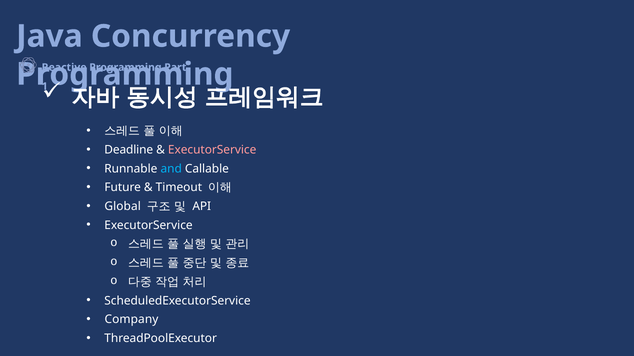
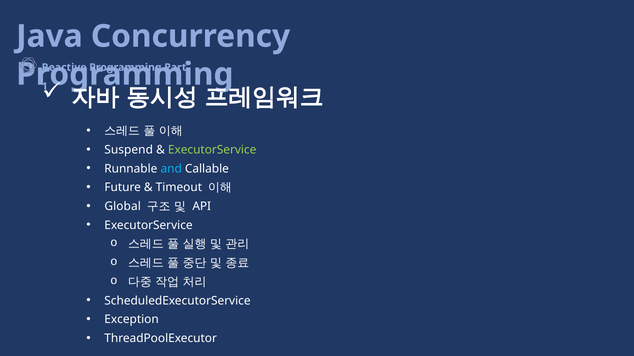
Deadline: Deadline -> Suspend
ExecutorService at (212, 150) colour: pink -> light green
Company: Company -> Exception
